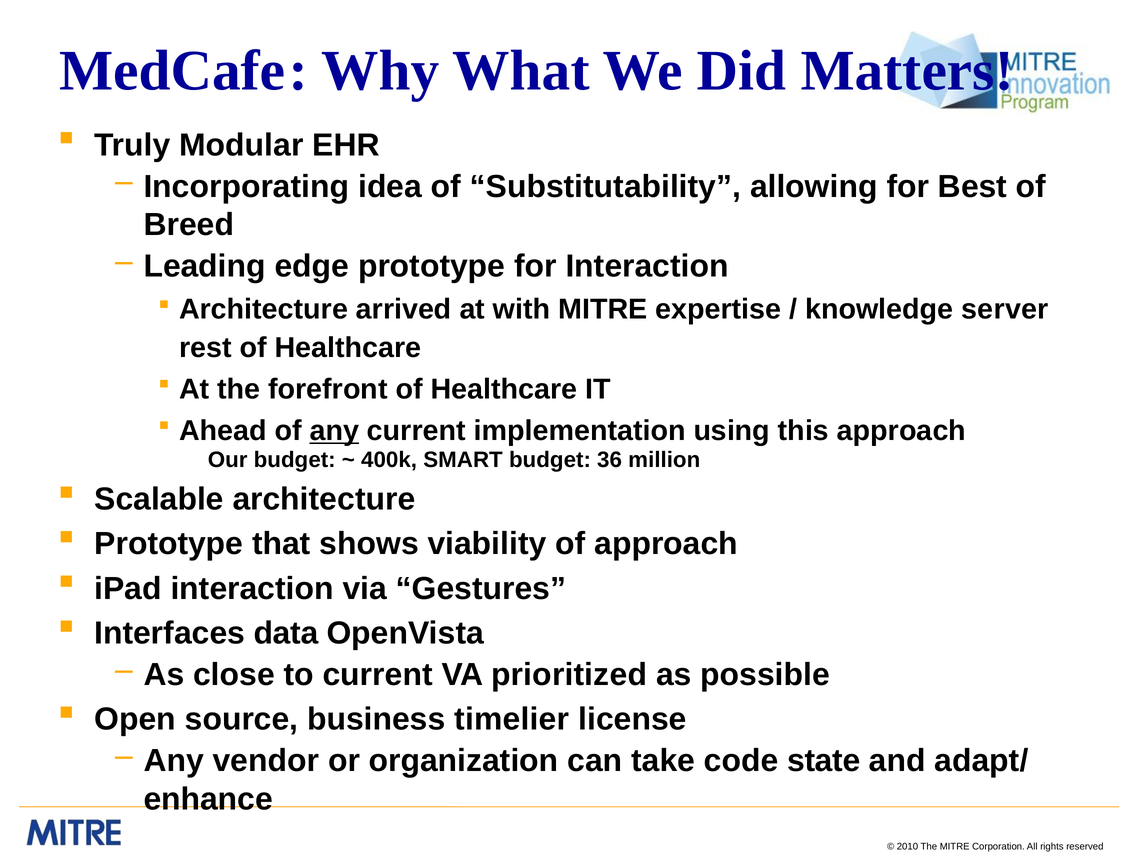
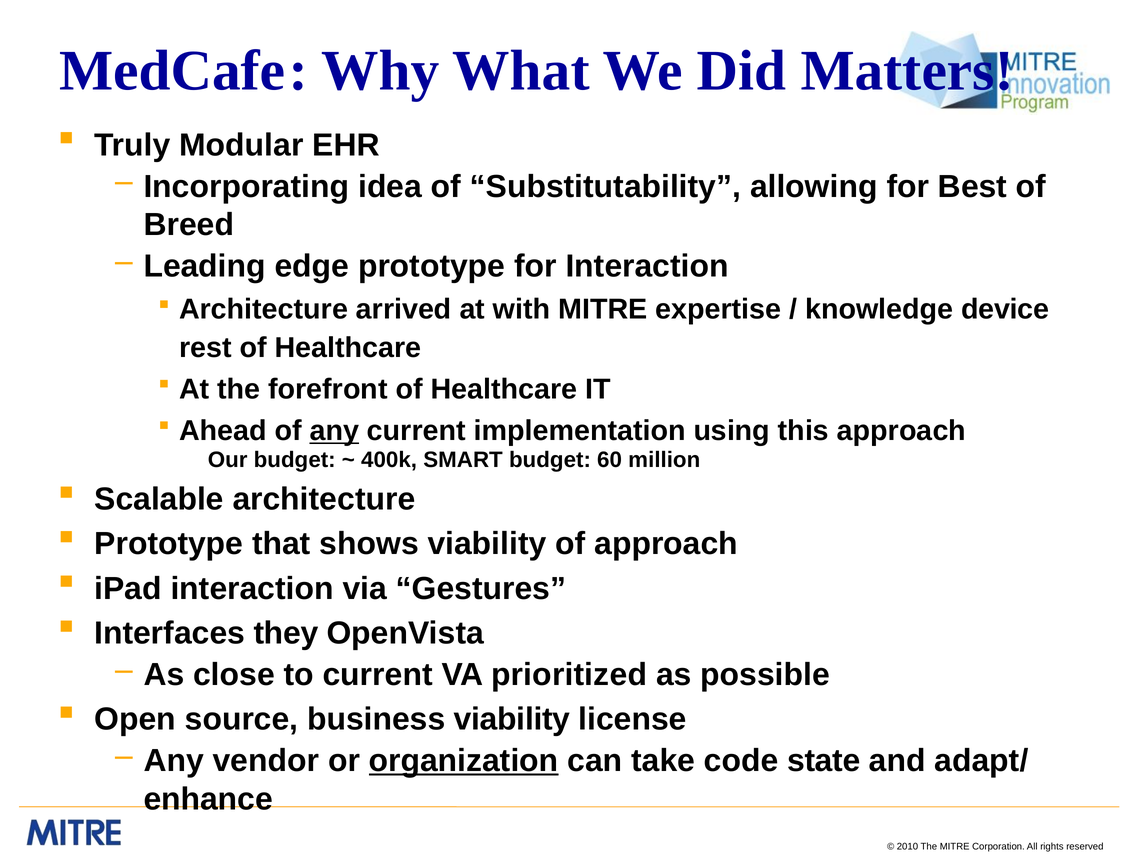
server: server -> device
36: 36 -> 60
data: data -> they
business timelier: timelier -> viability
organization underline: none -> present
